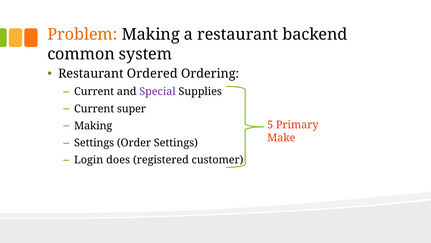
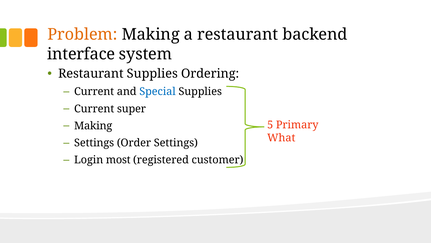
common: common -> interface
Restaurant Ordered: Ordered -> Supplies
Special colour: purple -> blue
Make: Make -> What
does: does -> most
